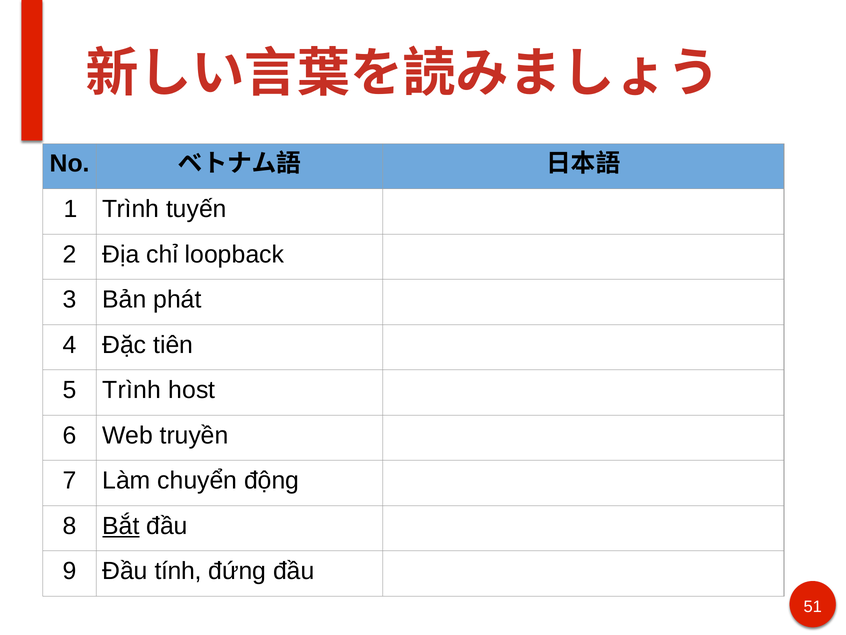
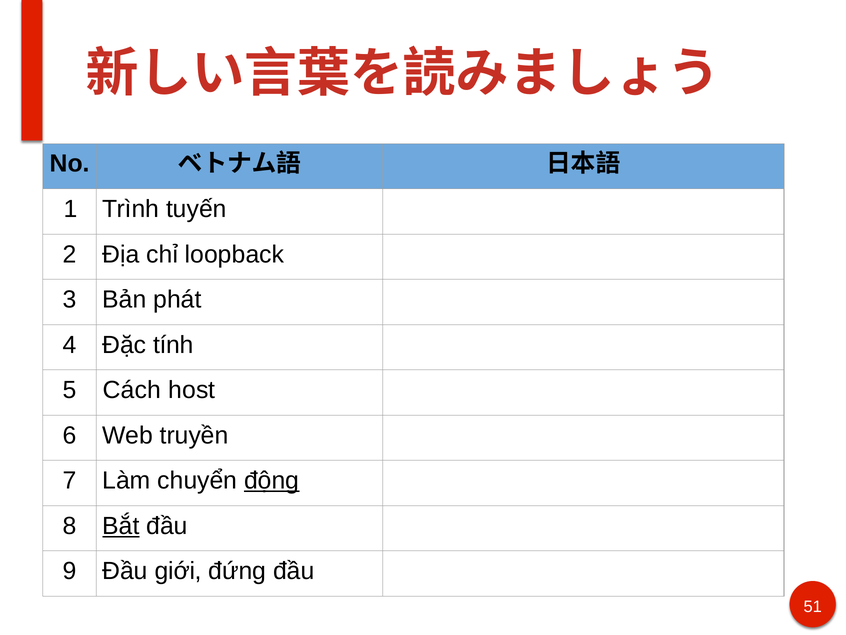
tiên: tiên -> tính
5 Trình: Trình -> Cách
động underline: none -> present
tính: tính -> giới
